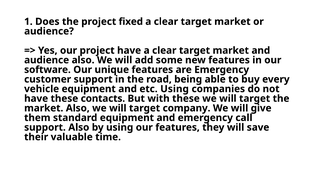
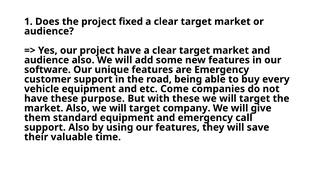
etc Using: Using -> Come
contacts: contacts -> purpose
